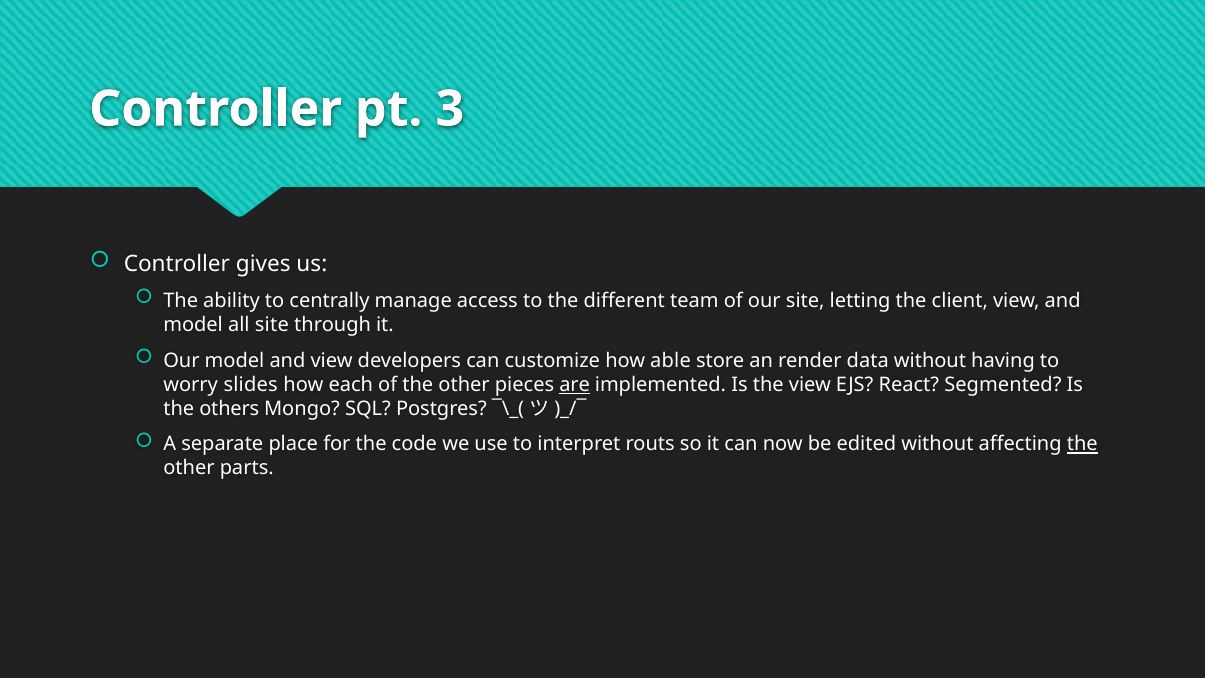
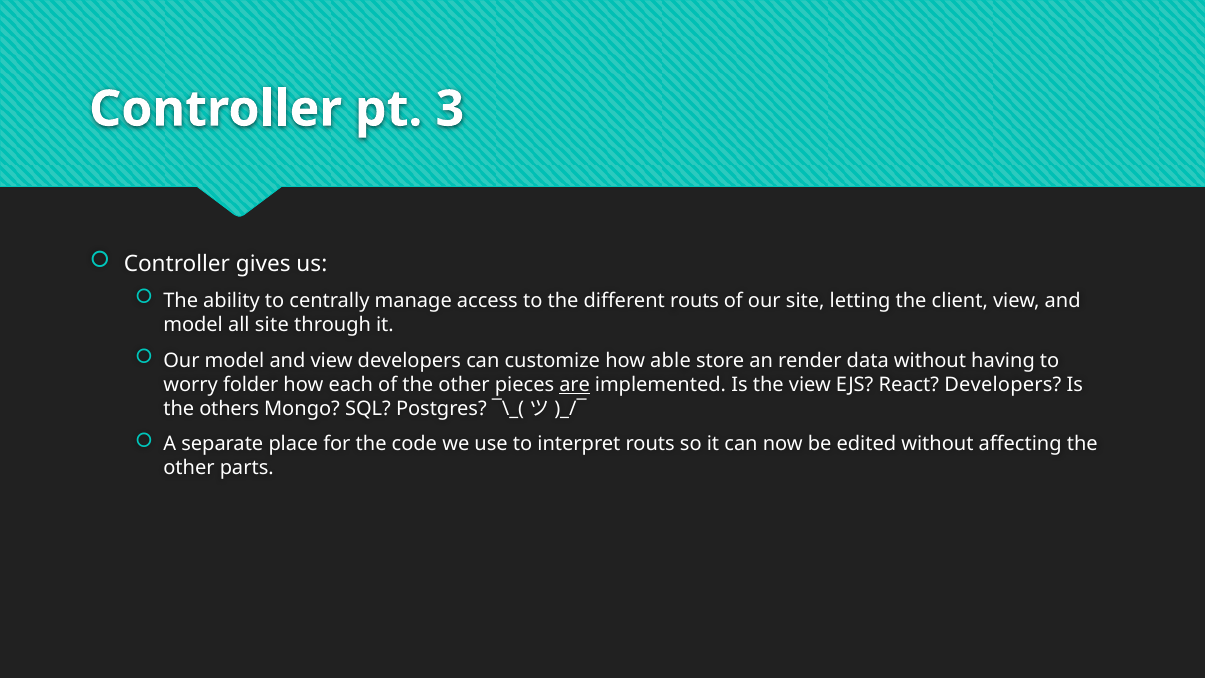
different team: team -> routs
slides: slides -> folder
React Segmented: Segmented -> Developers
the at (1082, 444) underline: present -> none
